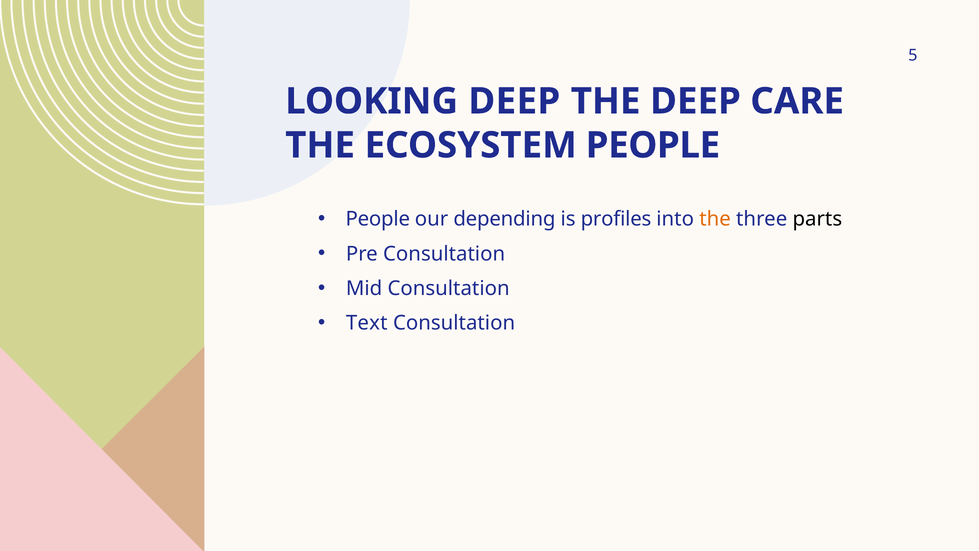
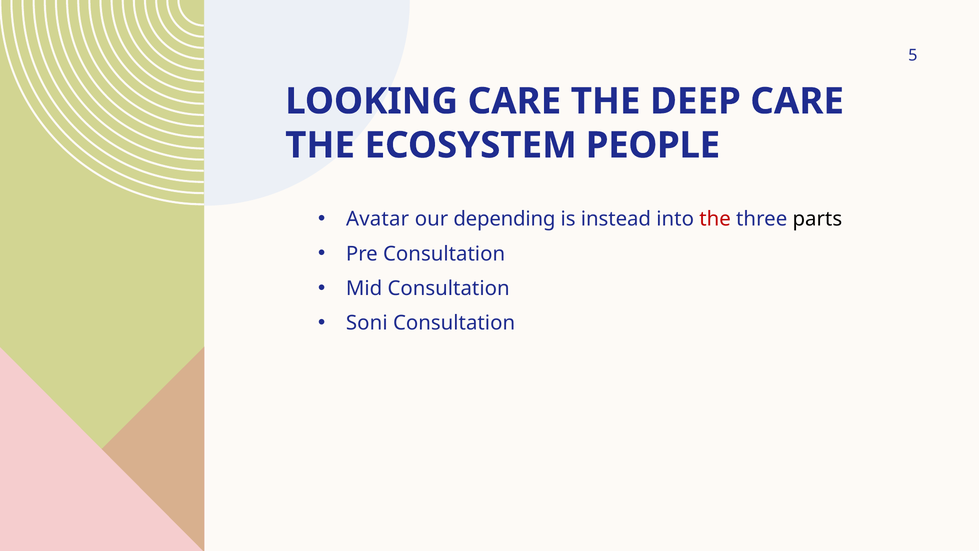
LOOKING DEEP: DEEP -> CARE
People at (378, 219): People -> Avatar
profiles: profiles -> instead
the at (715, 219) colour: orange -> red
Text: Text -> Soni
